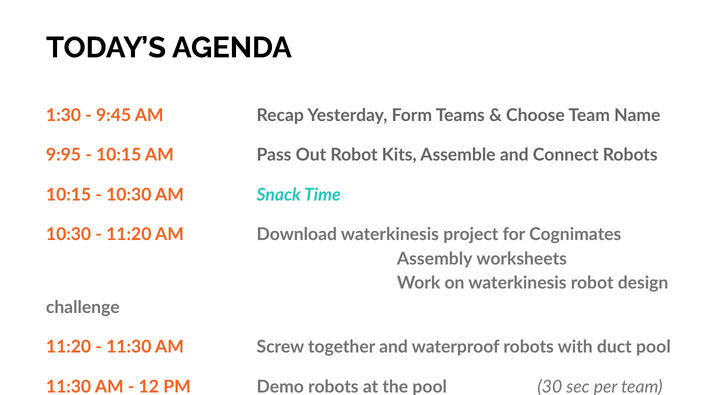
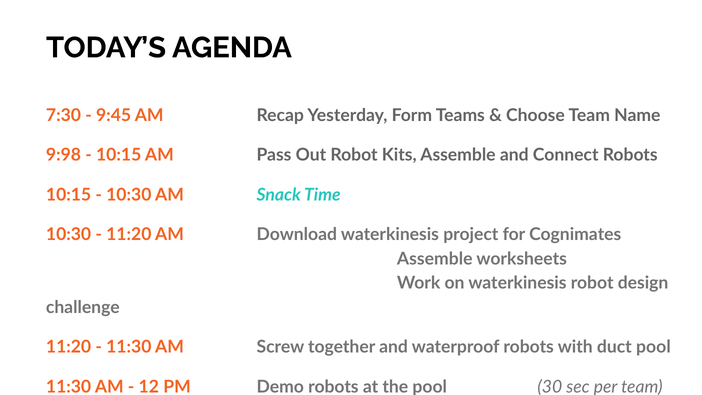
1:30: 1:30 -> 7:30
9:95: 9:95 -> 9:98
Assembly at (435, 259): Assembly -> Assemble
